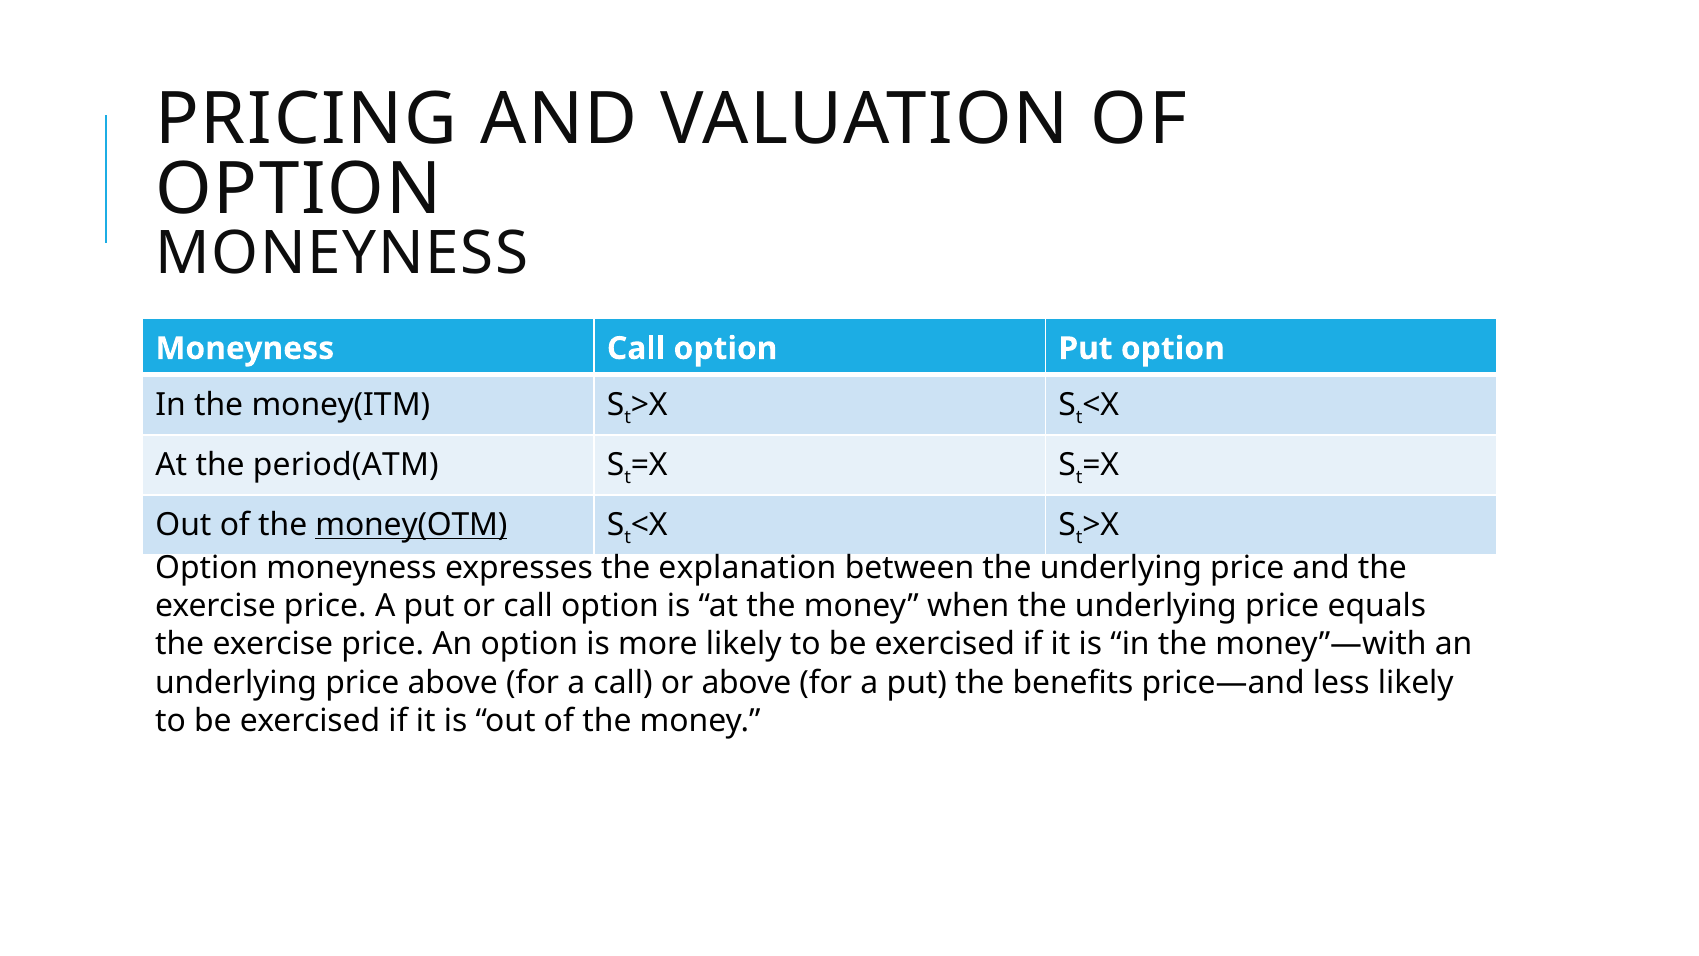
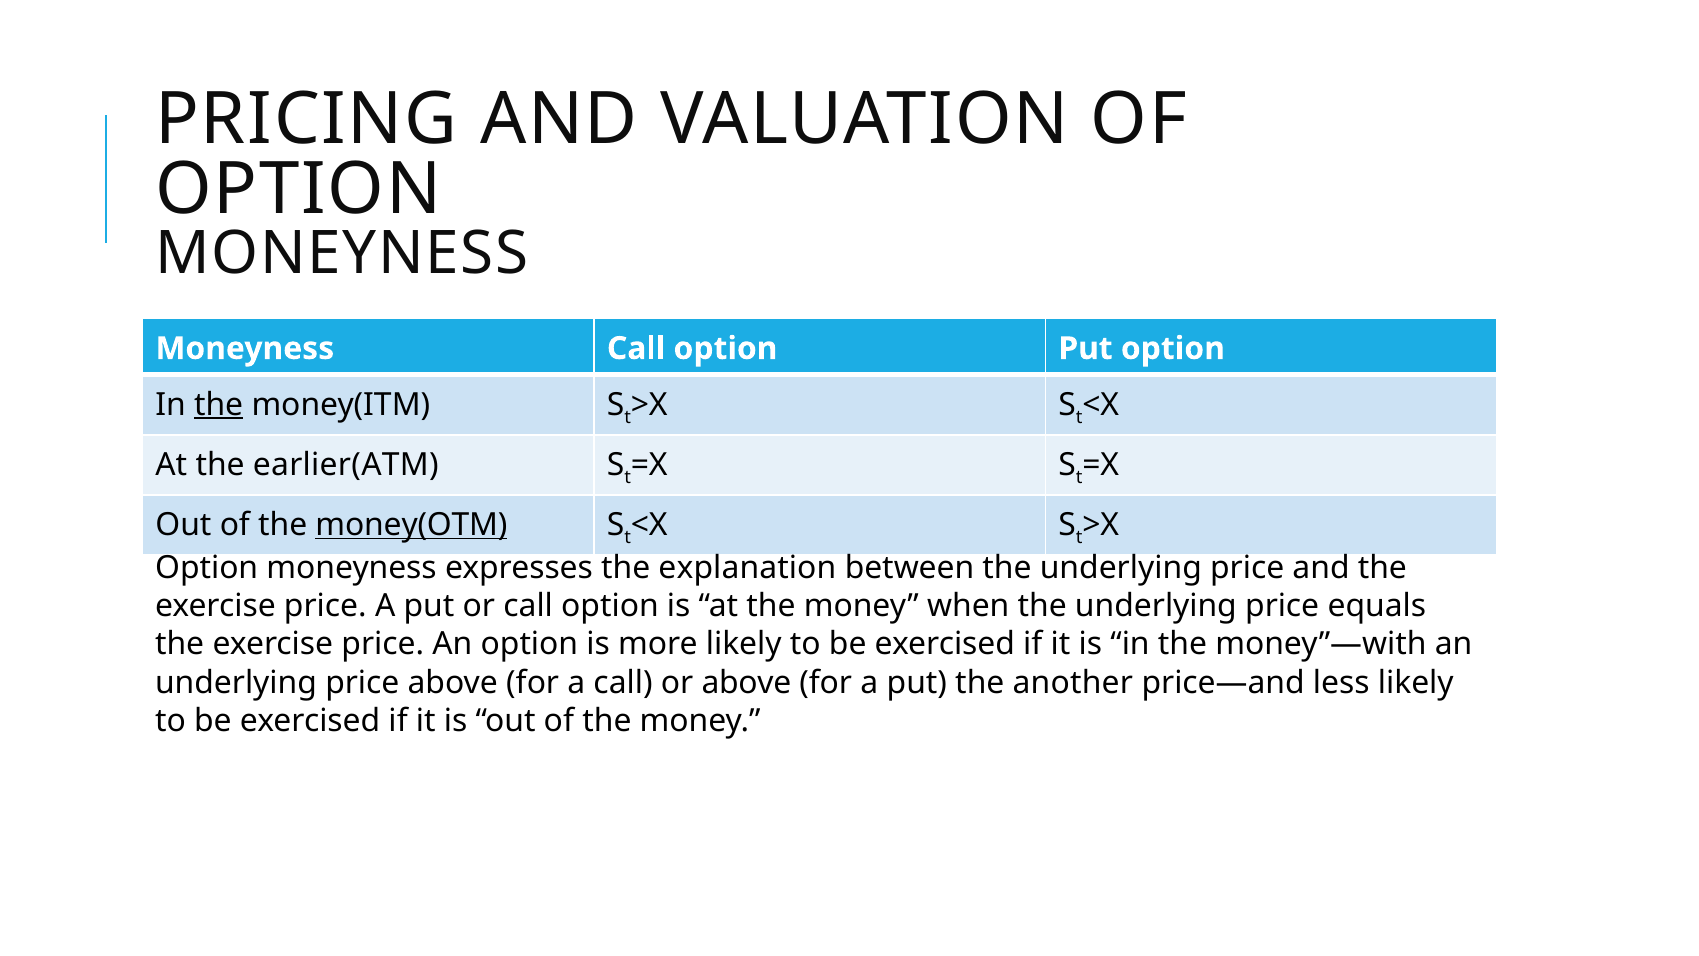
the at (219, 405) underline: none -> present
period(ATM: period(ATM -> earlier(ATM
benefits: benefits -> another
